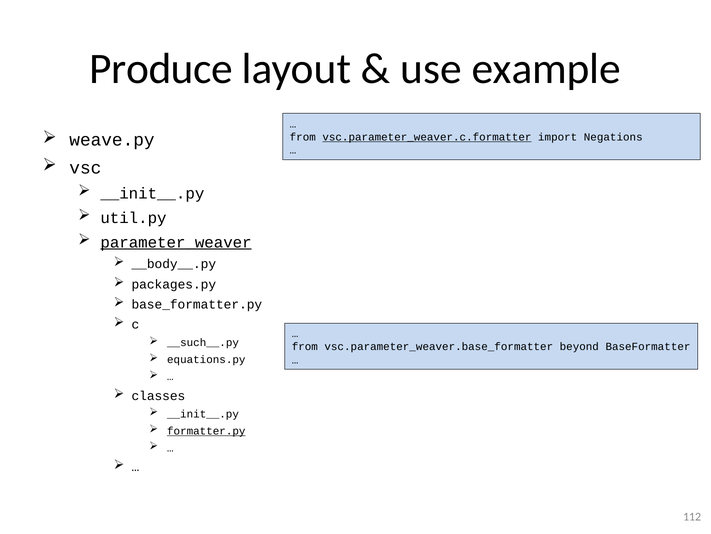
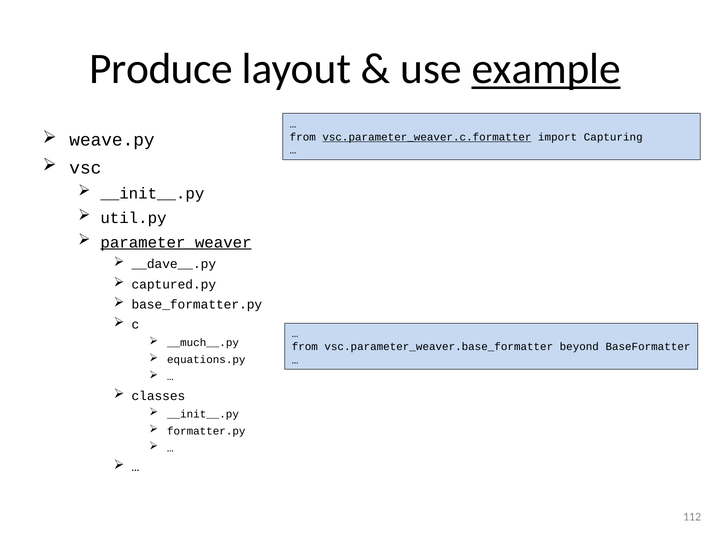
example underline: none -> present
Negations: Negations -> Capturing
__body__.py: __body__.py -> __dave__.py
packages.py: packages.py -> captured.py
__such__.py: __such__.py -> __much__.py
formatter.py underline: present -> none
